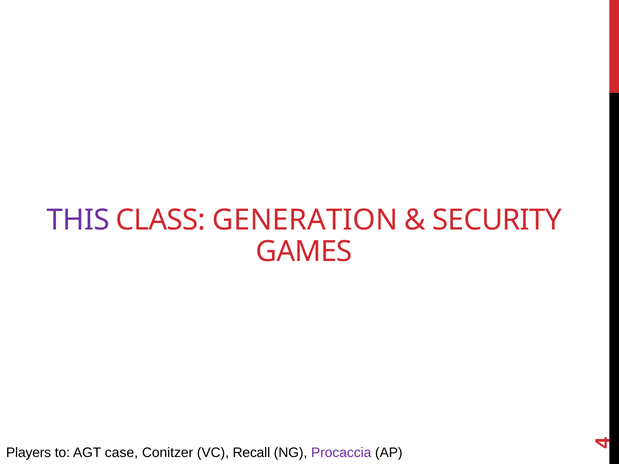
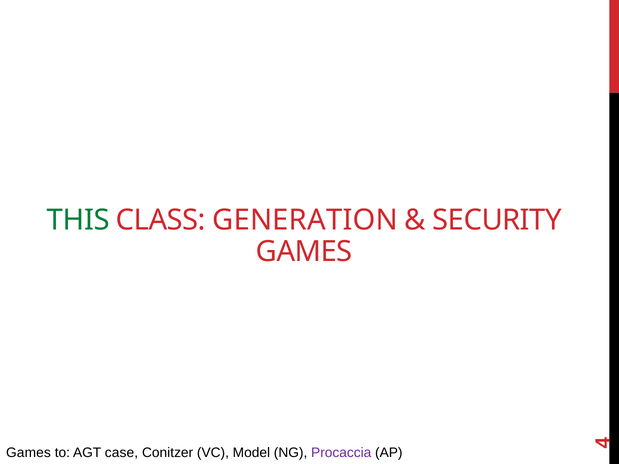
THIS colour: purple -> green
Players at (29, 453): Players -> Games
Recall: Recall -> Model
